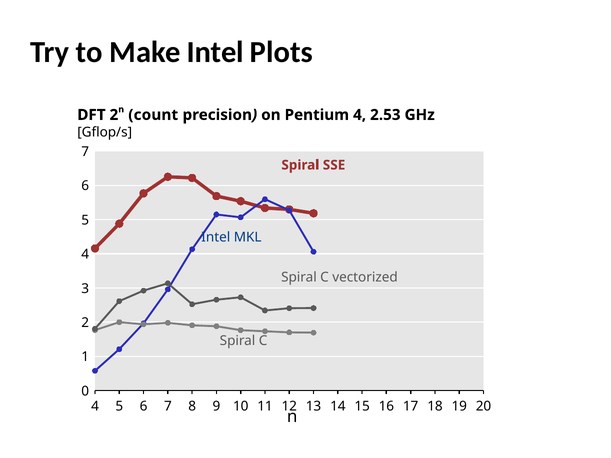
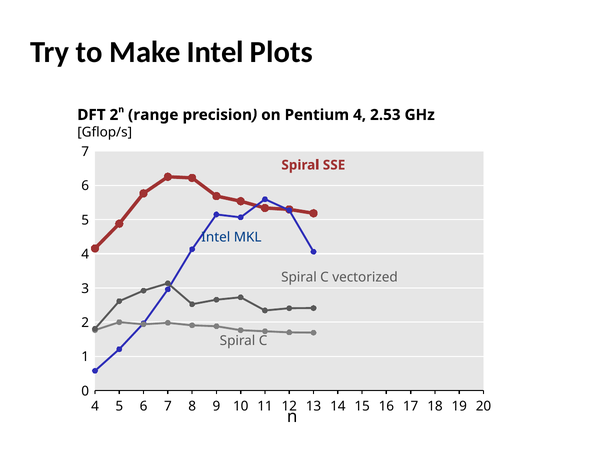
count: count -> range
